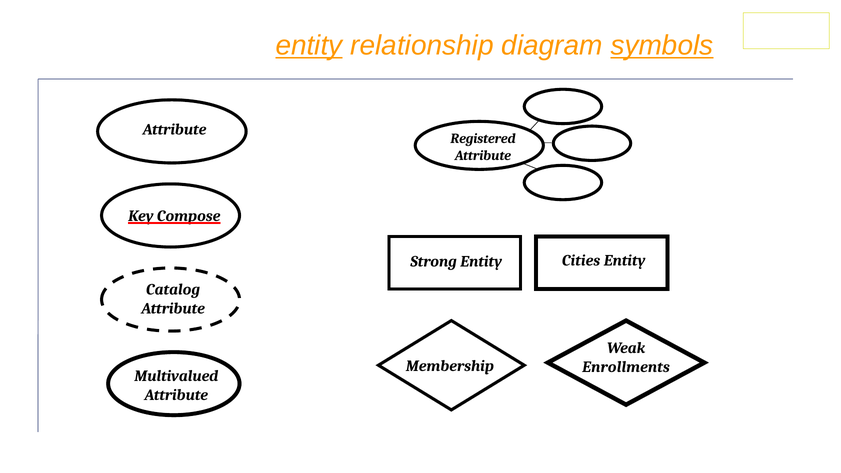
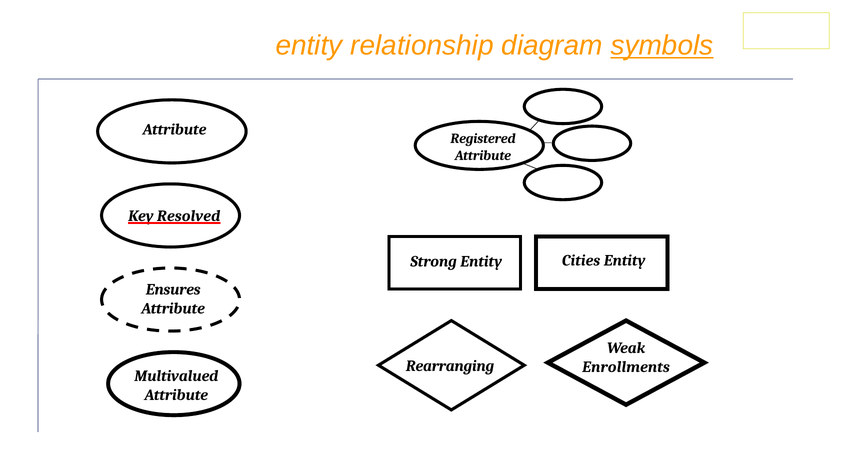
entity at (309, 46) underline: present -> none
Compose: Compose -> Resolved
Catalog: Catalog -> Ensures
Membership: Membership -> Rearranging
